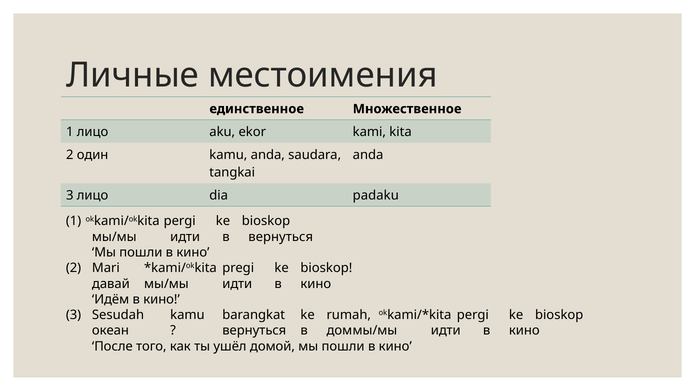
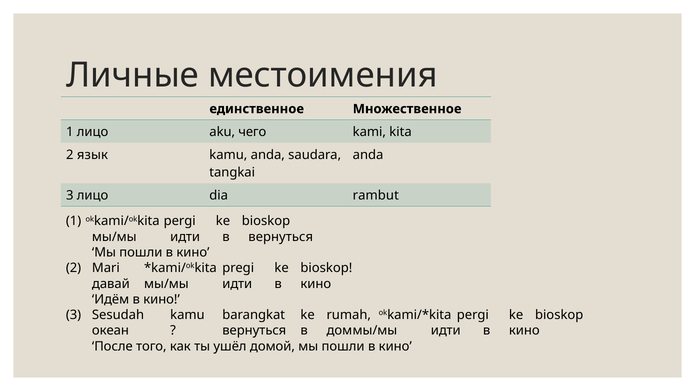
ekor: ekor -> чего
один: один -> язык
padaku: padaku -> rambut
